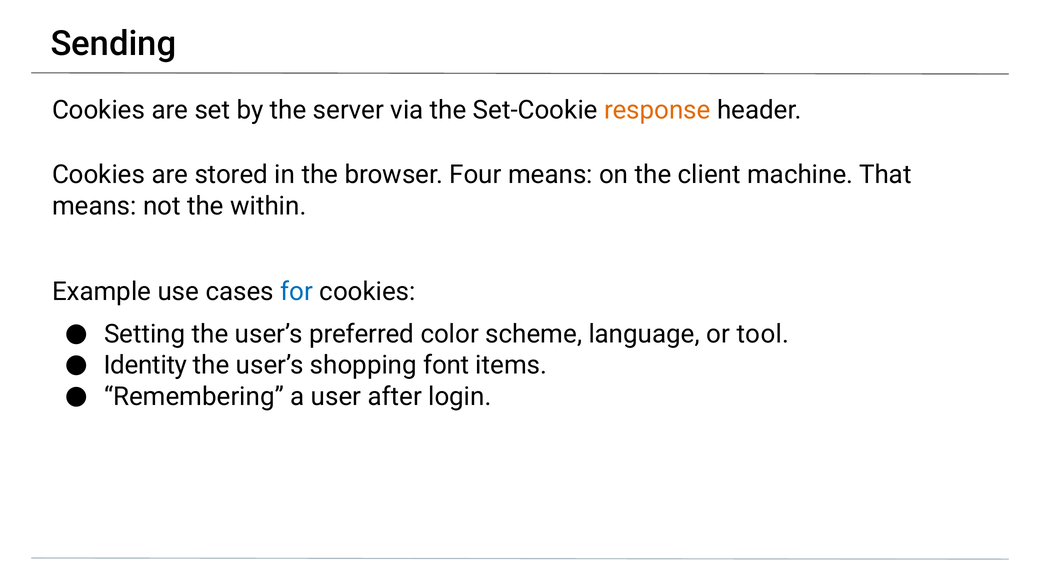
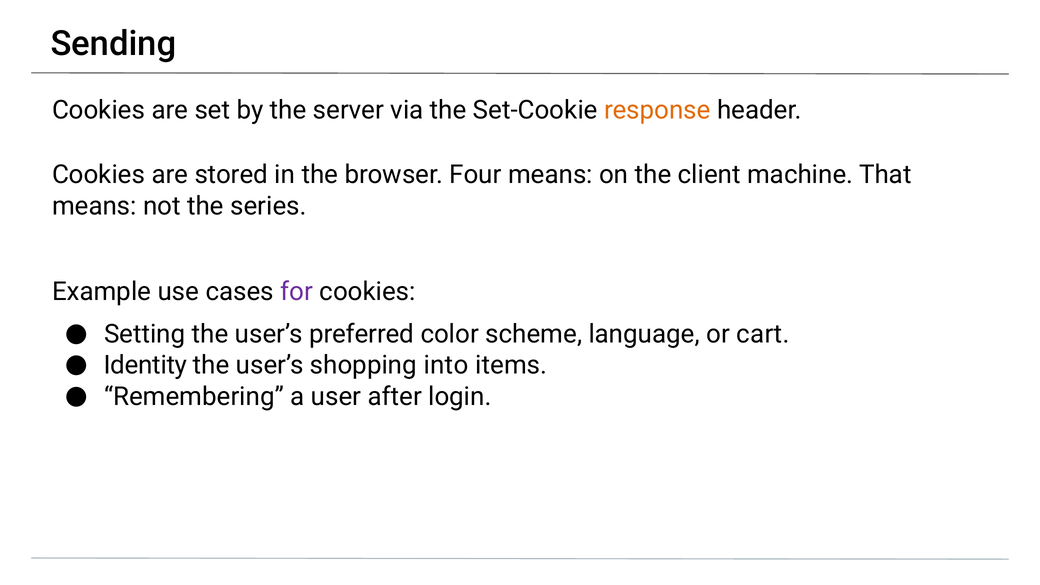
within: within -> series
for colour: blue -> purple
tool: tool -> cart
font: font -> into
